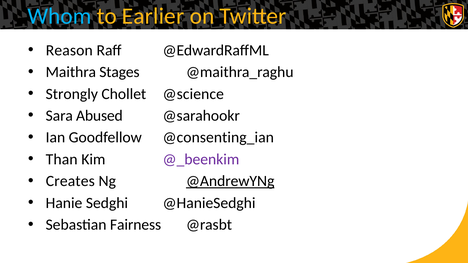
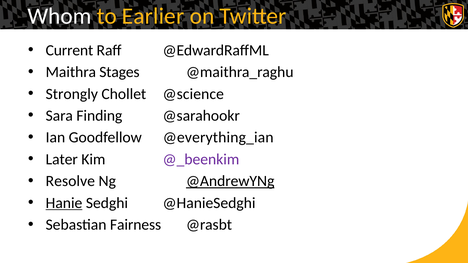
Whom colour: light blue -> white
Reason: Reason -> Current
Abused: Abused -> Finding
@consenting_ian: @consenting_ian -> @everything_ian
Than: Than -> Later
Creates: Creates -> Resolve
Hanie underline: none -> present
